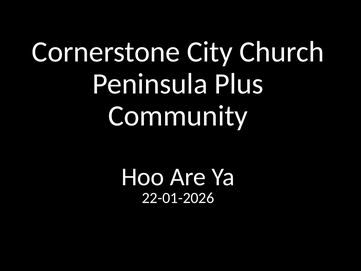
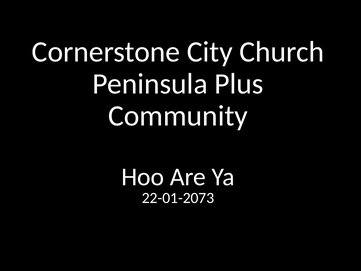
22-01-2026: 22-01-2026 -> 22-01-2073
